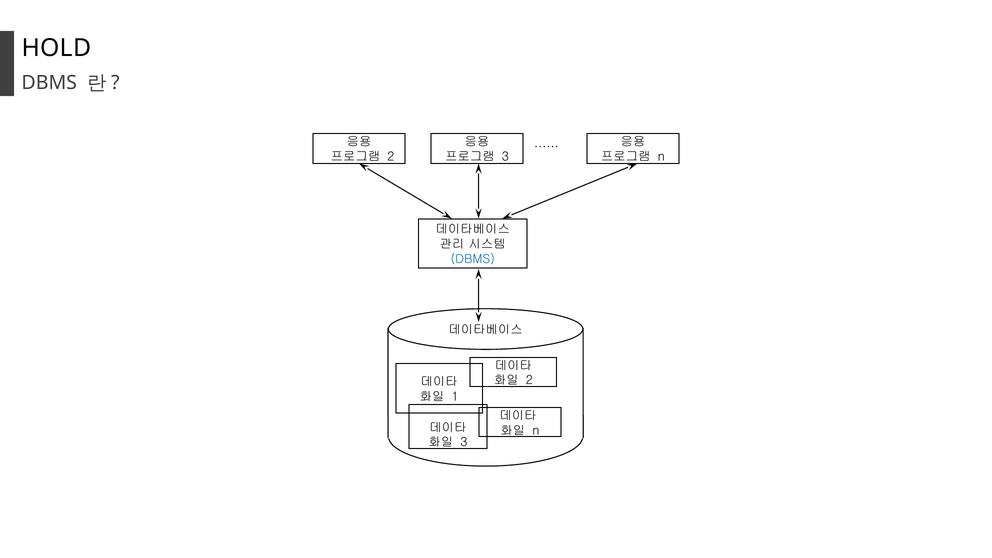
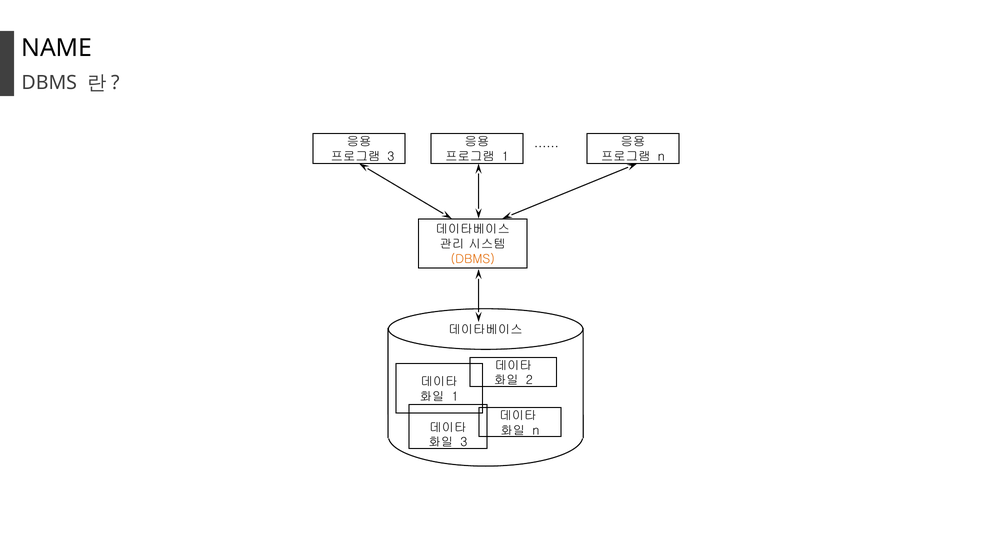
HOLD: HOLD -> NAME
2 at (391, 157): 2 -> 3
3 at (505, 157): 3 -> 1
DBMS at (473, 259) colour: blue -> orange
